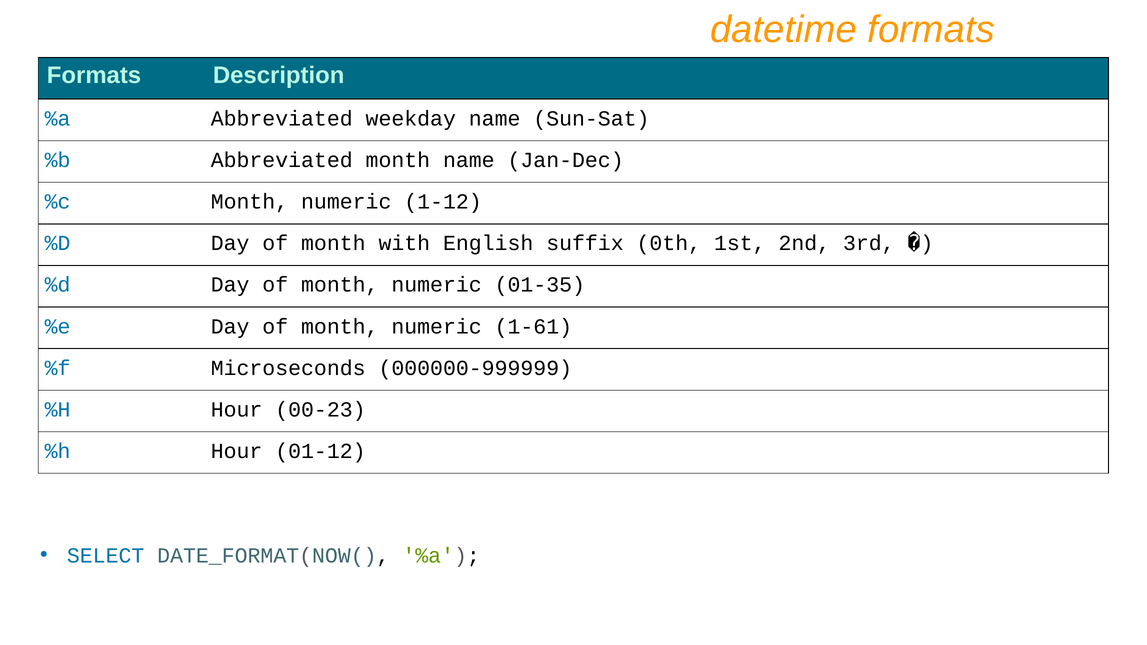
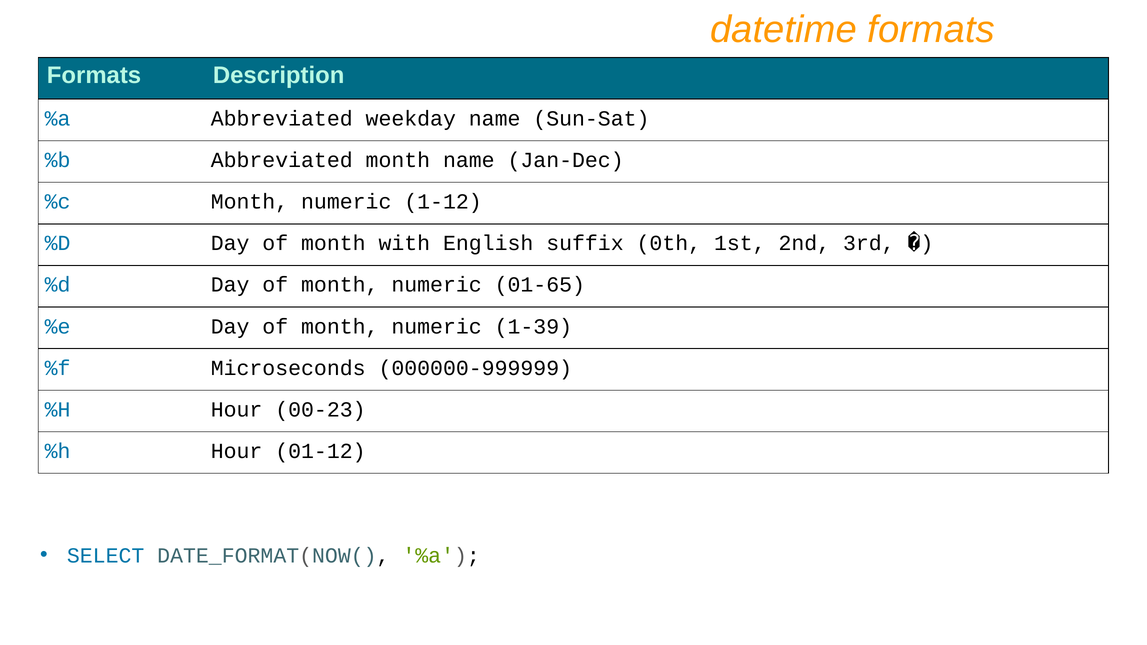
01-35: 01-35 -> 01-65
1-61: 1-61 -> 1-39
